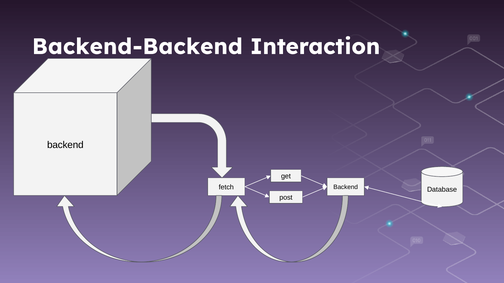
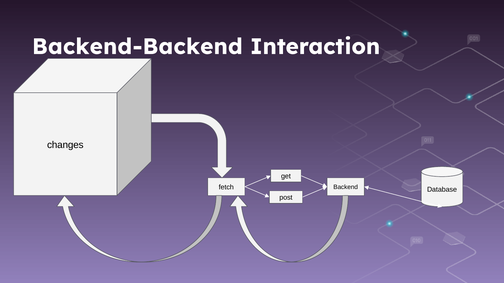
backend at (65, 145): backend -> changes
